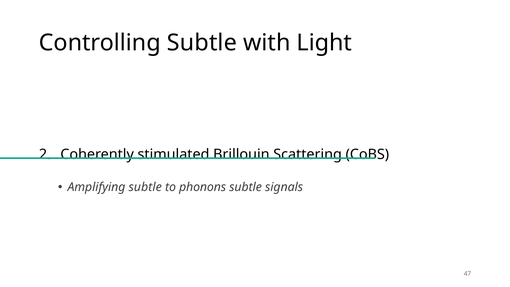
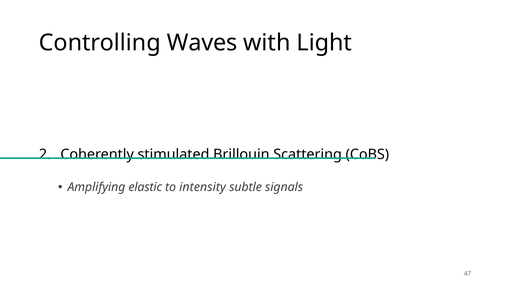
Controlling Subtle: Subtle -> Waves
Amplifying subtle: subtle -> elastic
phonons: phonons -> intensity
